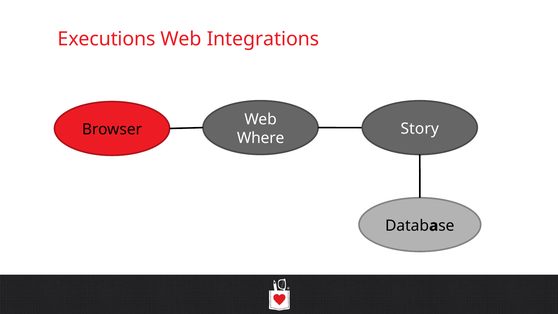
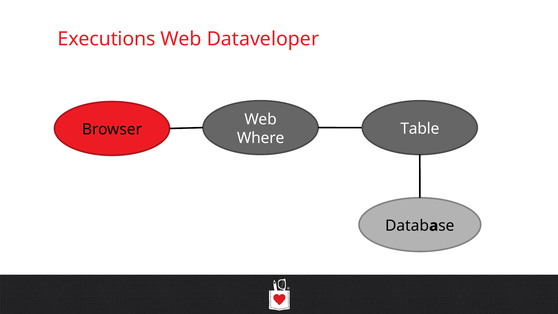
Integrations: Integrations -> Dataveloper
Story: Story -> Table
